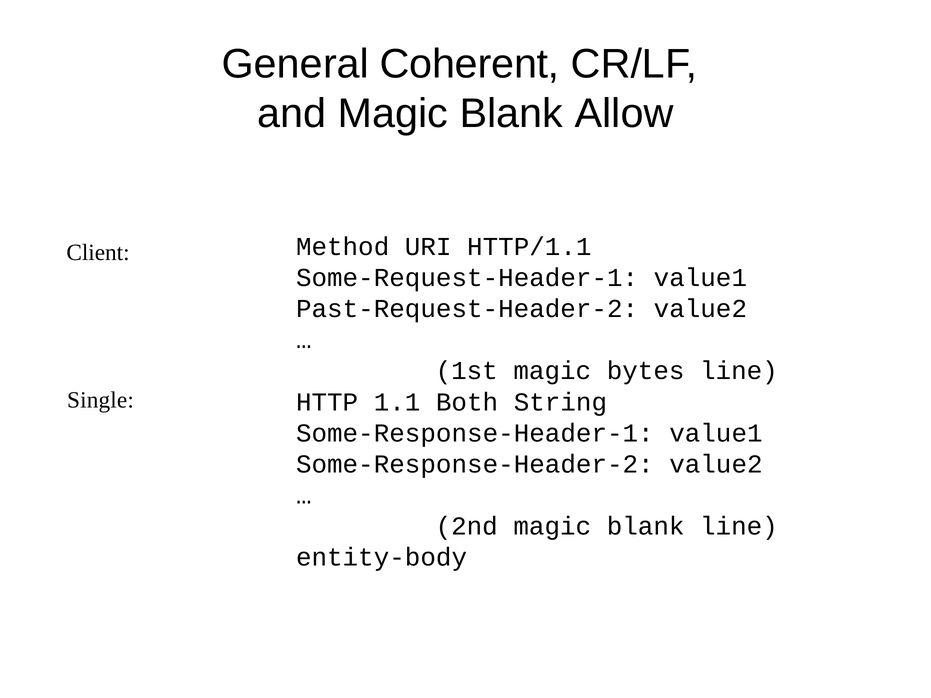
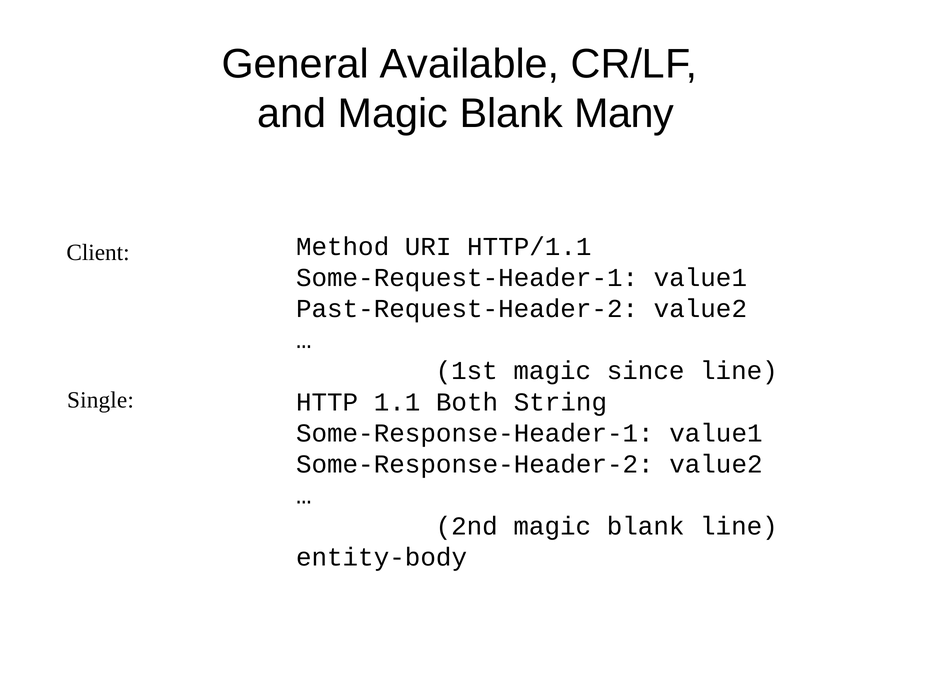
Coherent: Coherent -> Available
Allow: Allow -> Many
bytes: bytes -> since
